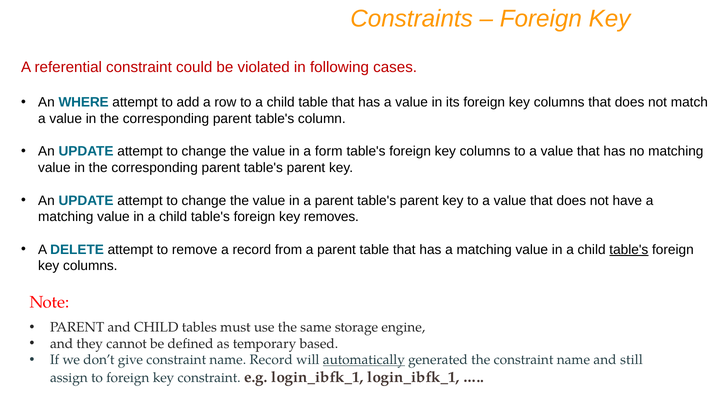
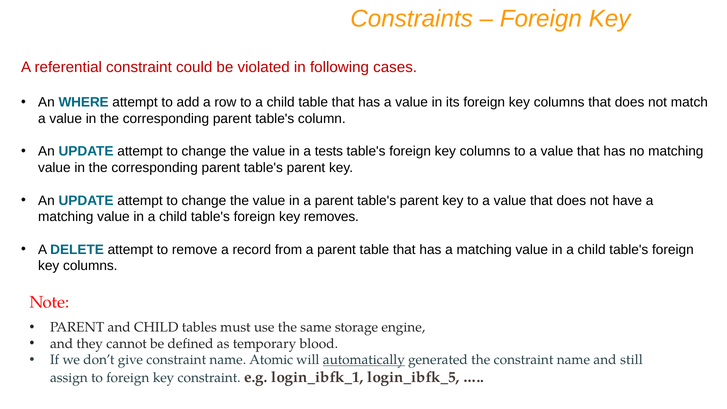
form: form -> tests
table's at (629, 250) underline: present -> none
based: based -> blood
name Record: Record -> Atomic
login_ibfk_1 login_ibfk_1: login_ibfk_1 -> login_ibfk_5
